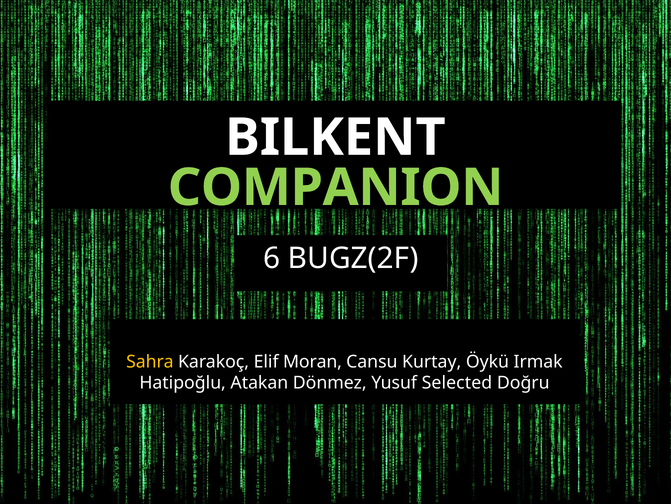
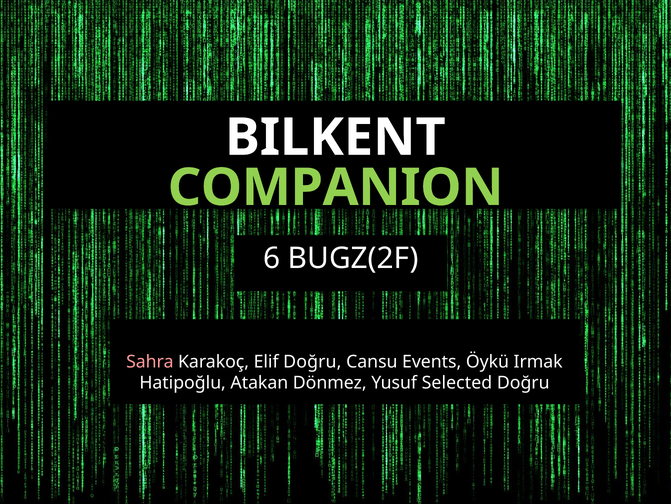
Sahra colour: yellow -> pink
Elif Moran: Moran -> Doğru
Kurtay: Kurtay -> Events
